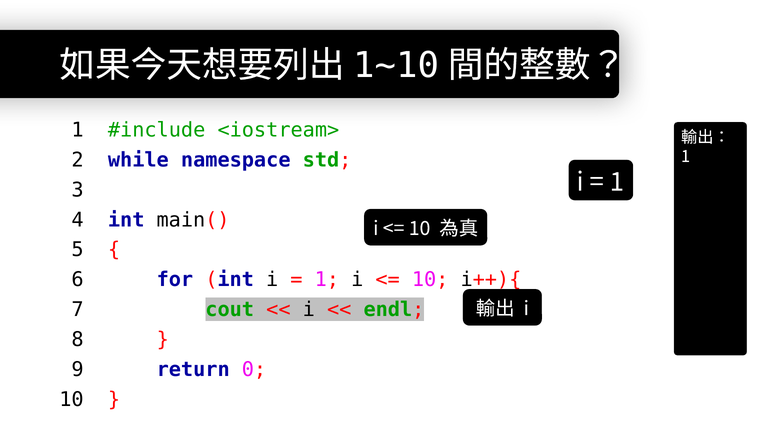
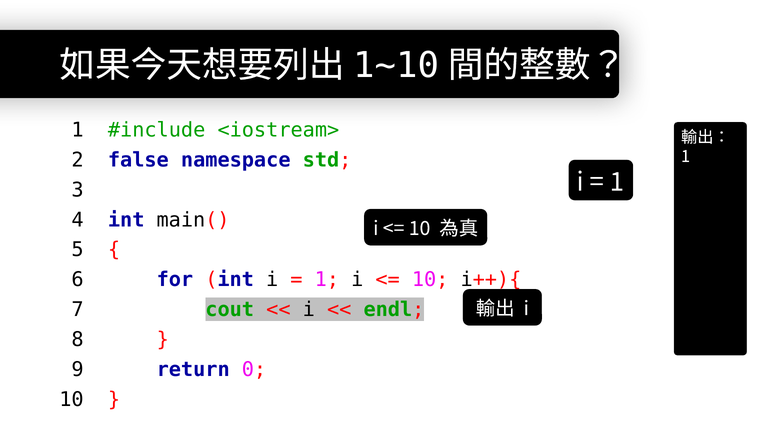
while: while -> false
